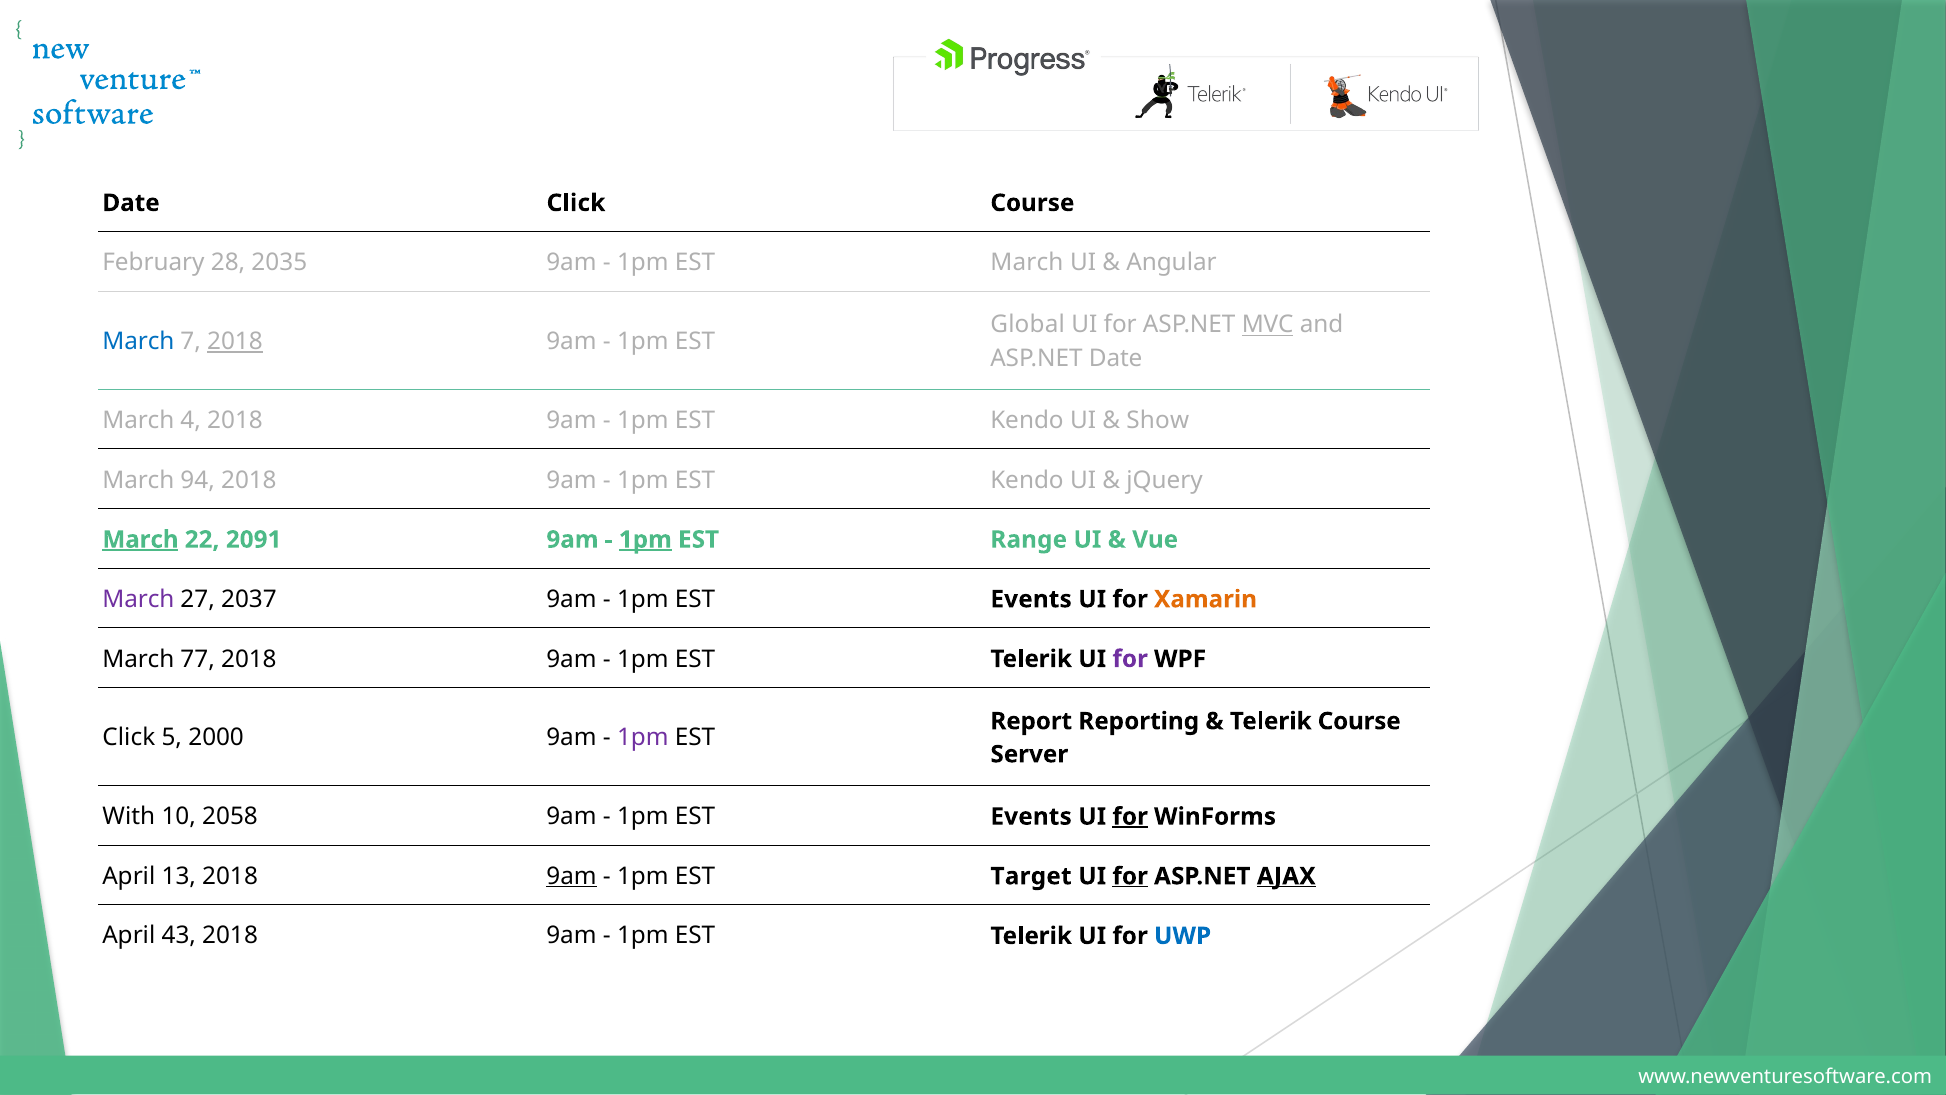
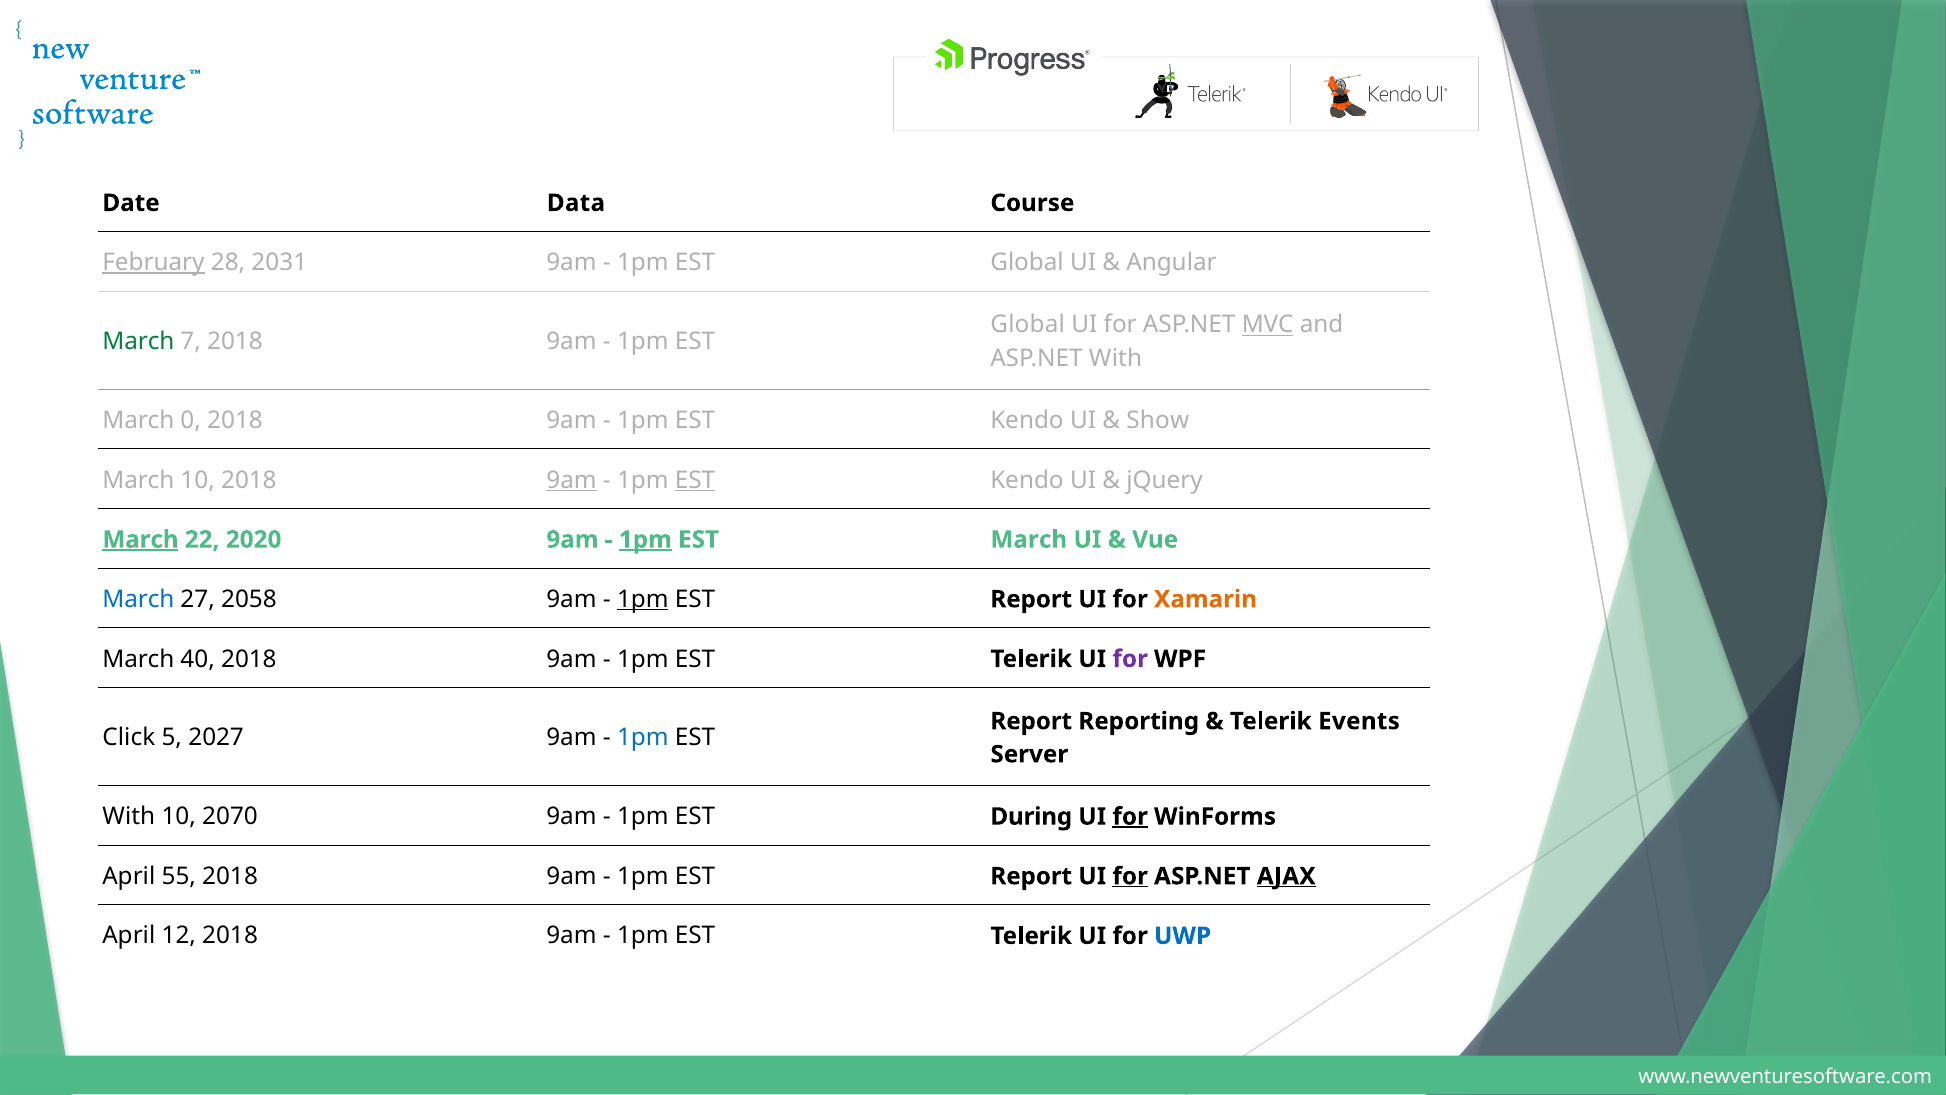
Date Click: Click -> Data
February underline: none -> present
2035: 2035 -> 2031
March at (1027, 263): March -> Global
March at (138, 341) colour: blue -> green
2018 at (235, 341) underline: present -> none
ASP.NET Date: Date -> With
4: 4 -> 0
March 94: 94 -> 10
9am at (571, 480) underline: none -> present
EST at (695, 480) underline: none -> present
2091: 2091 -> 2020
EST Range: Range -> March
March at (138, 599) colour: purple -> blue
2037: 2037 -> 2058
1pm at (643, 599) underline: none -> present
Events at (1031, 599): Events -> Report
77: 77 -> 40
Telerik Course: Course -> Events
2000: 2000 -> 2027
1pm at (643, 738) colour: purple -> blue
2058: 2058 -> 2070
Events at (1031, 816): Events -> During
13: 13 -> 55
9am at (571, 876) underline: present -> none
Target at (1031, 876): Target -> Report
43: 43 -> 12
